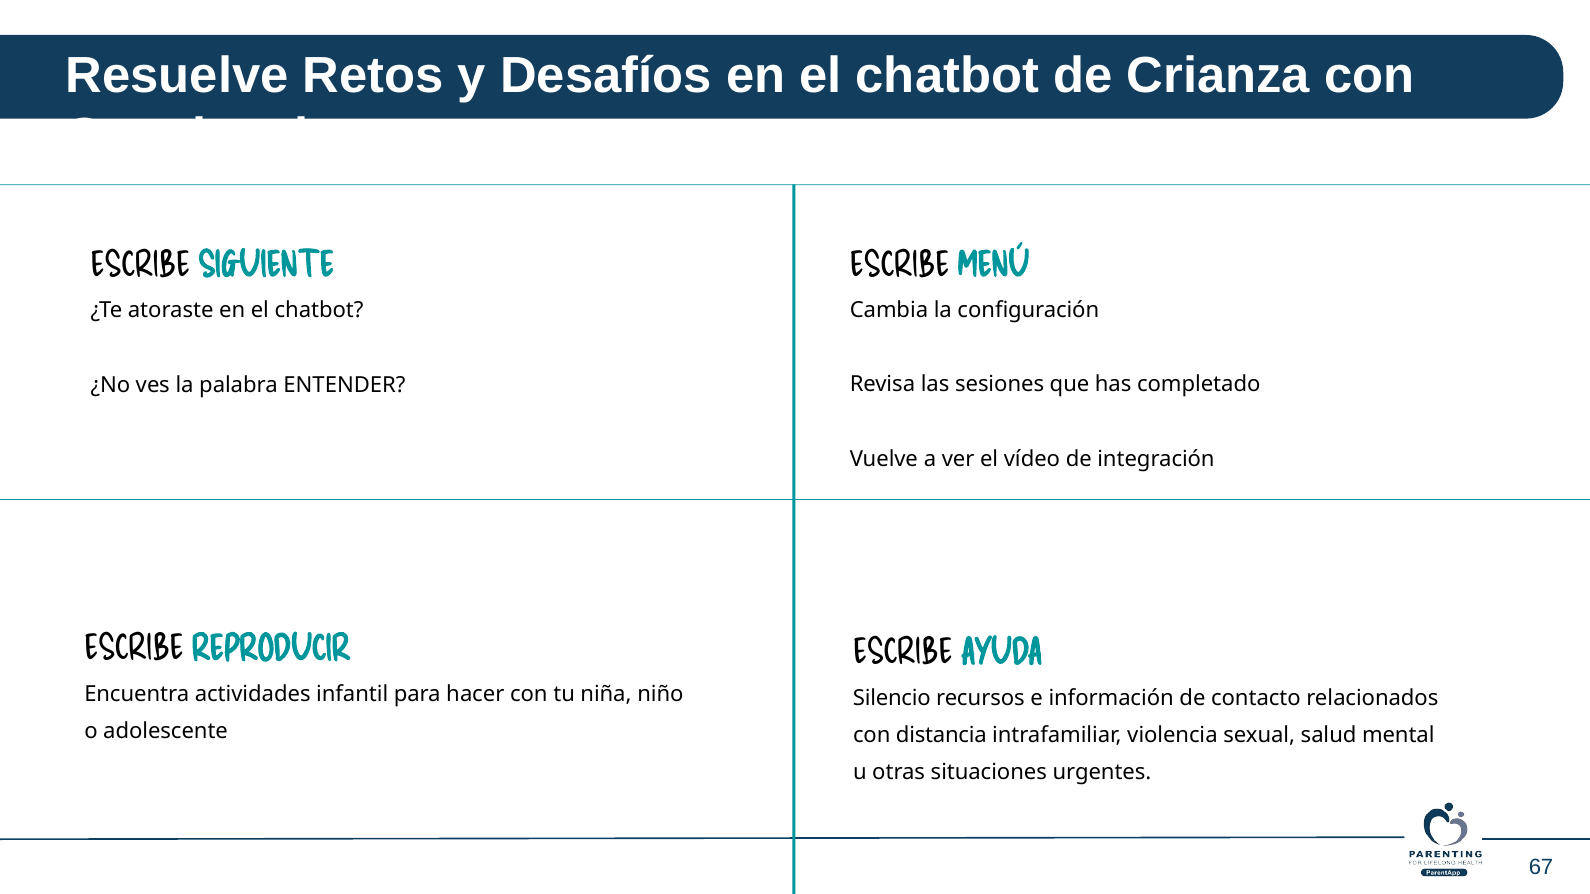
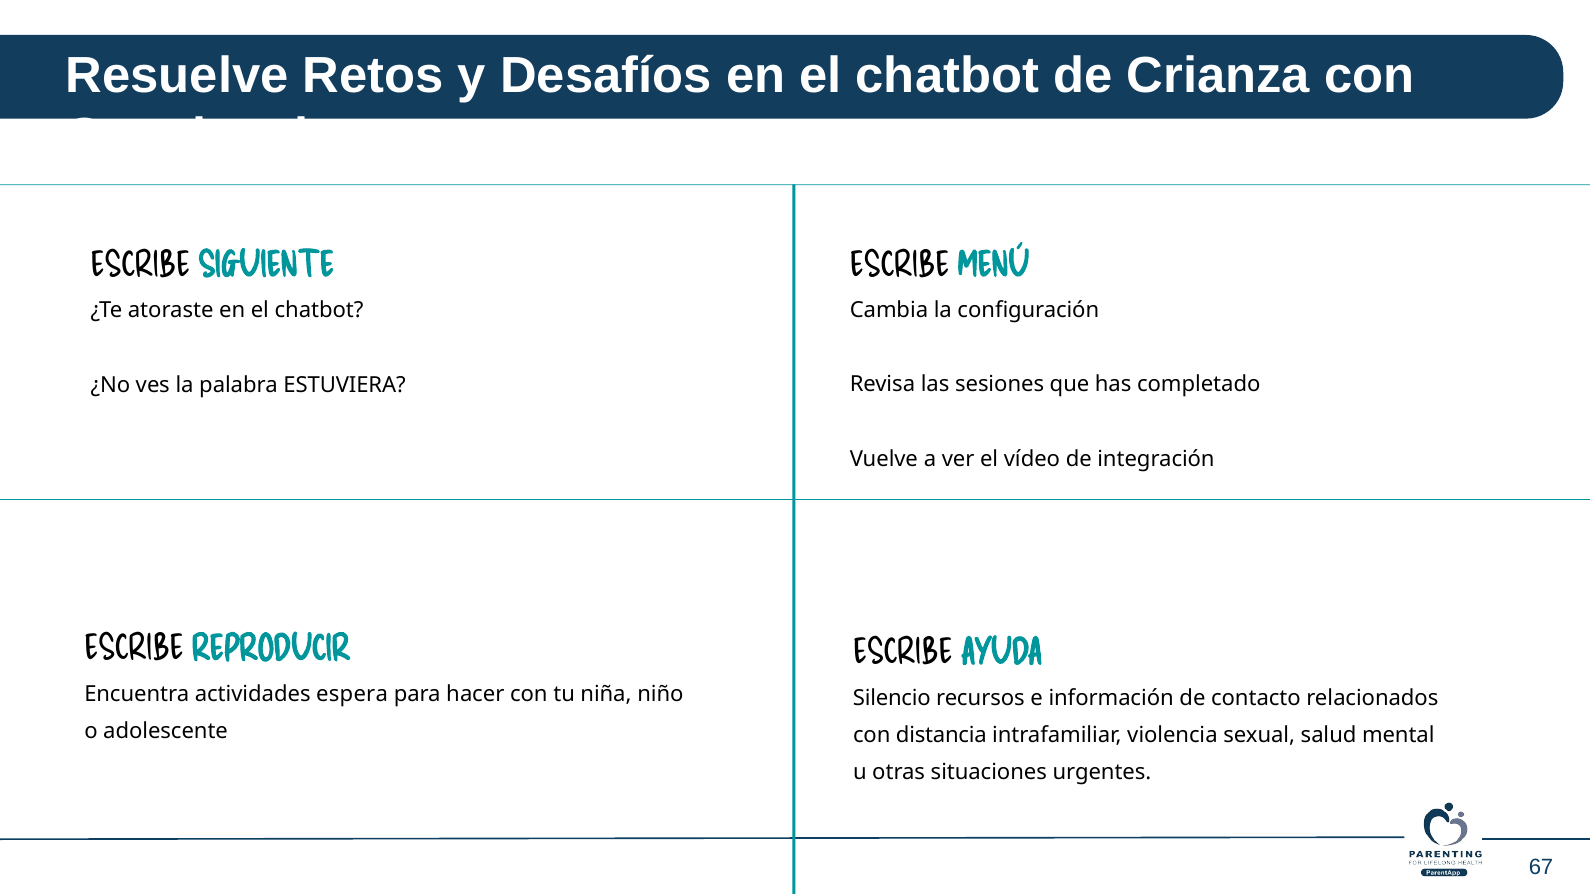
ENTENDER: ENTENDER -> ESTUVIERA
infantil: infantil -> espera
